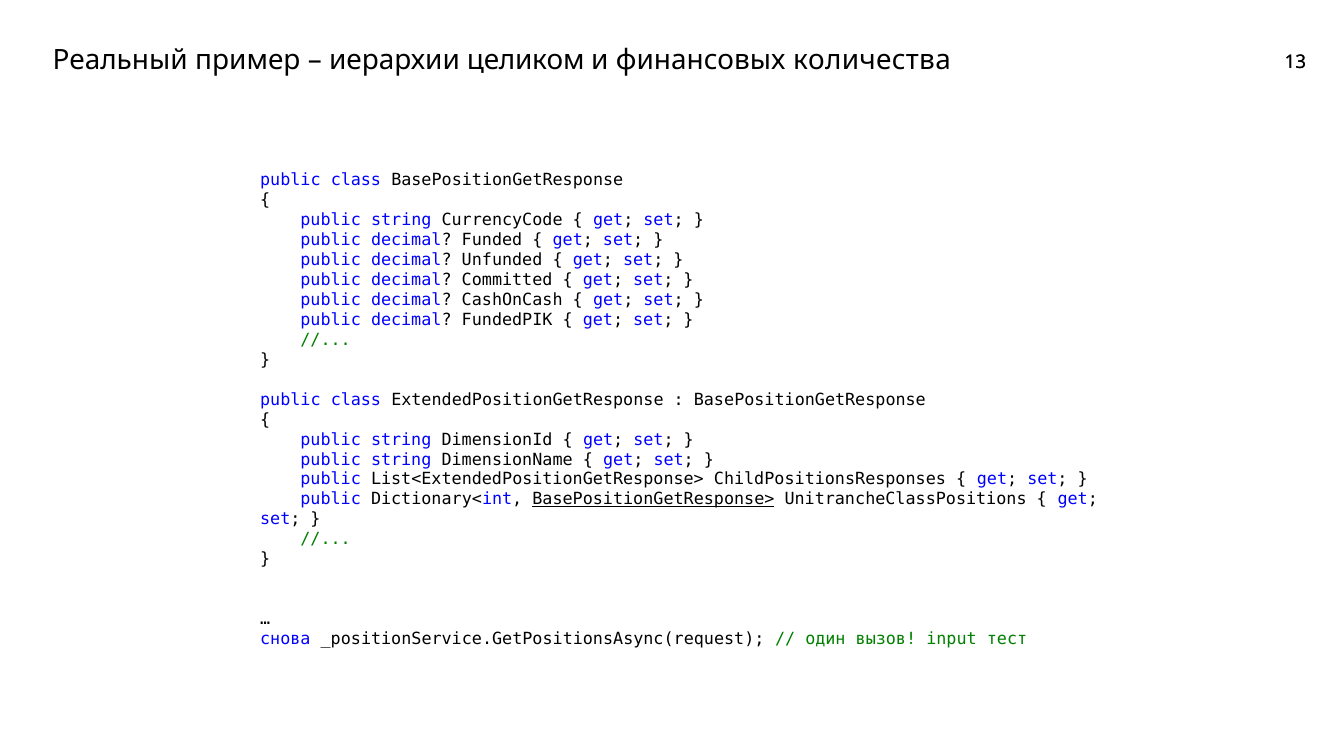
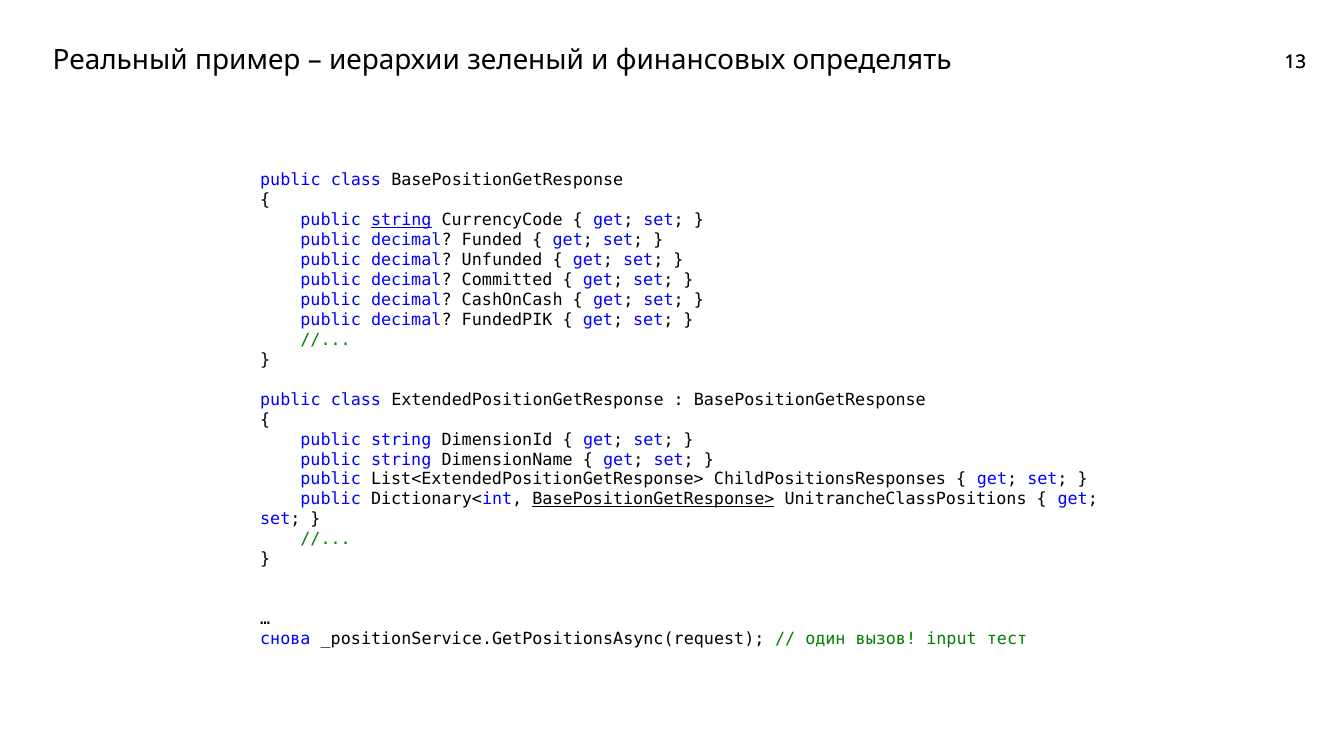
целиком: целиком -> зеленый
количества: количества -> определять
string at (401, 220) underline: none -> present
